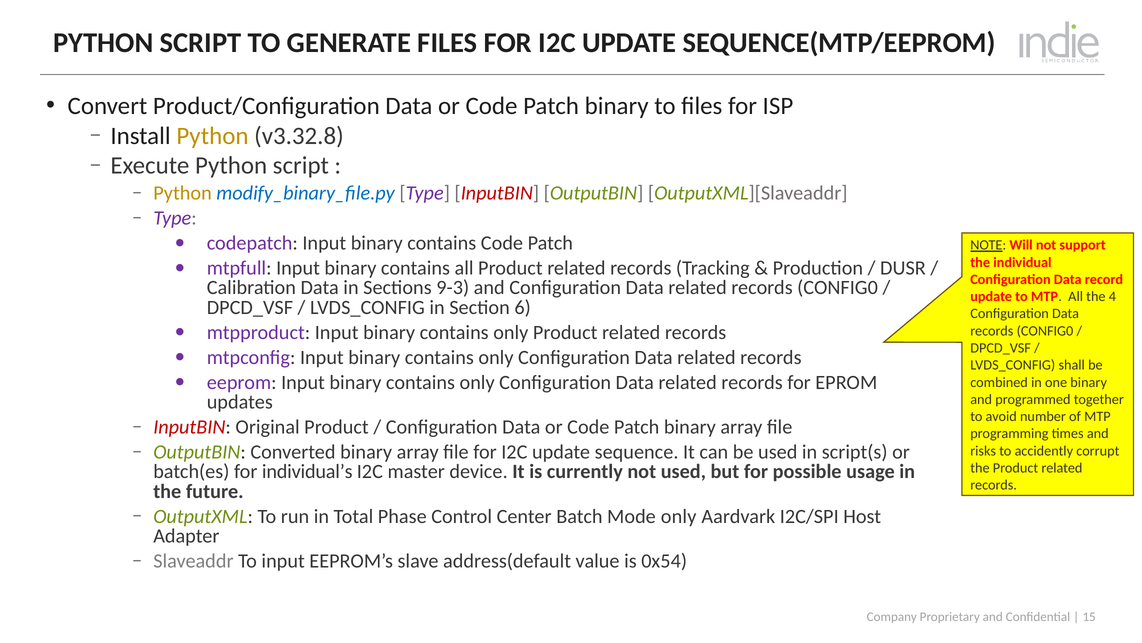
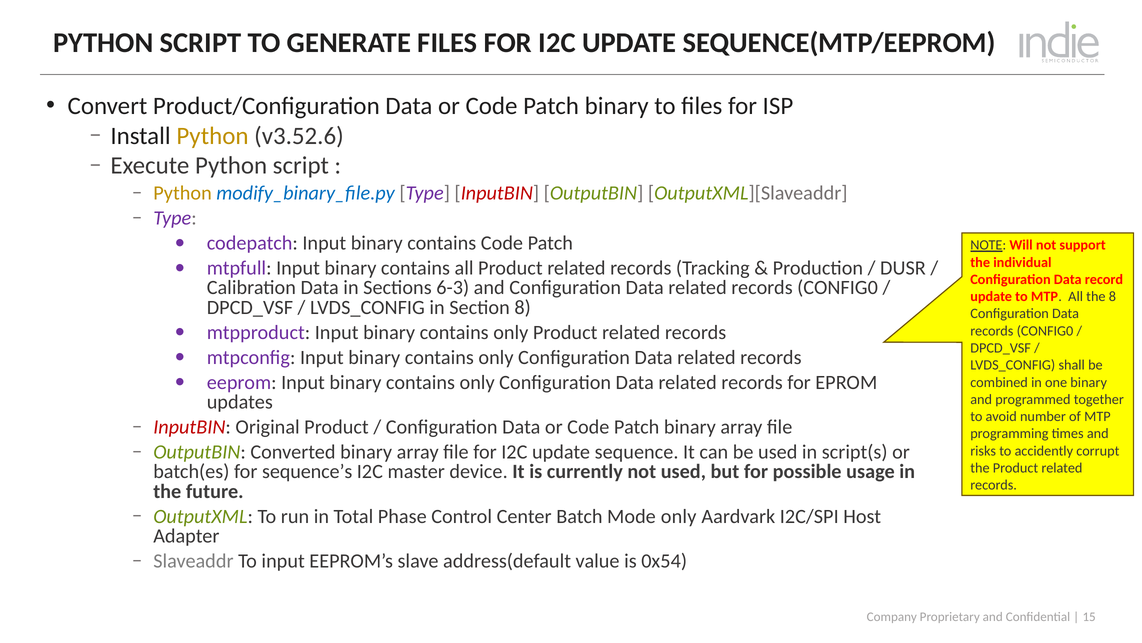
v3.32.8: v3.32.8 -> v3.52.6
9-3: 9-3 -> 6-3
the 4: 4 -> 8
Section 6: 6 -> 8
individual’s: individual’s -> sequence’s
